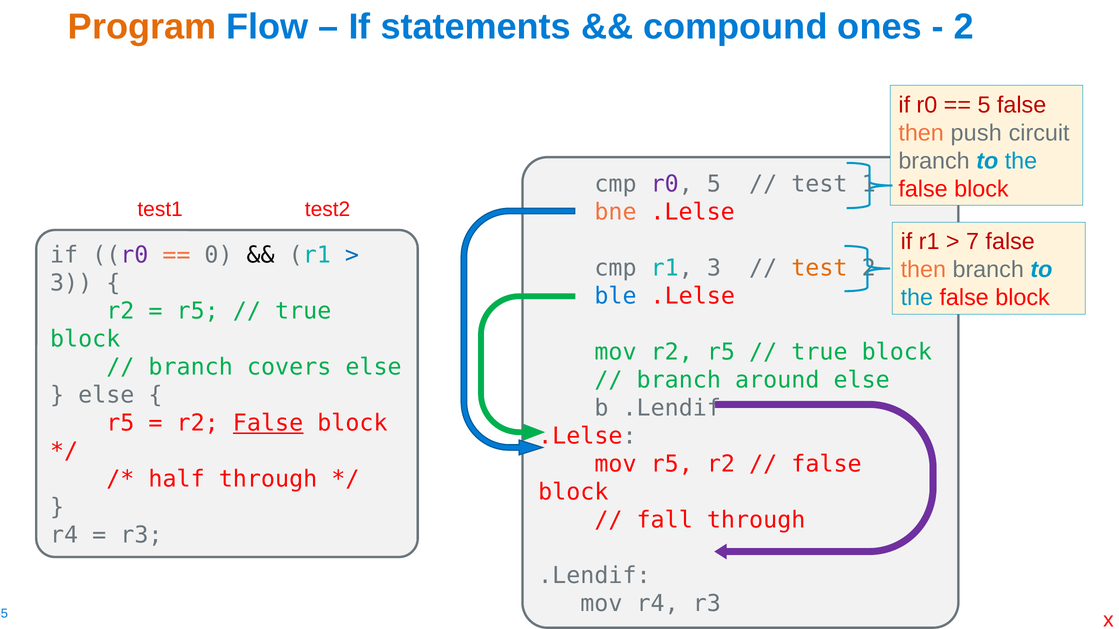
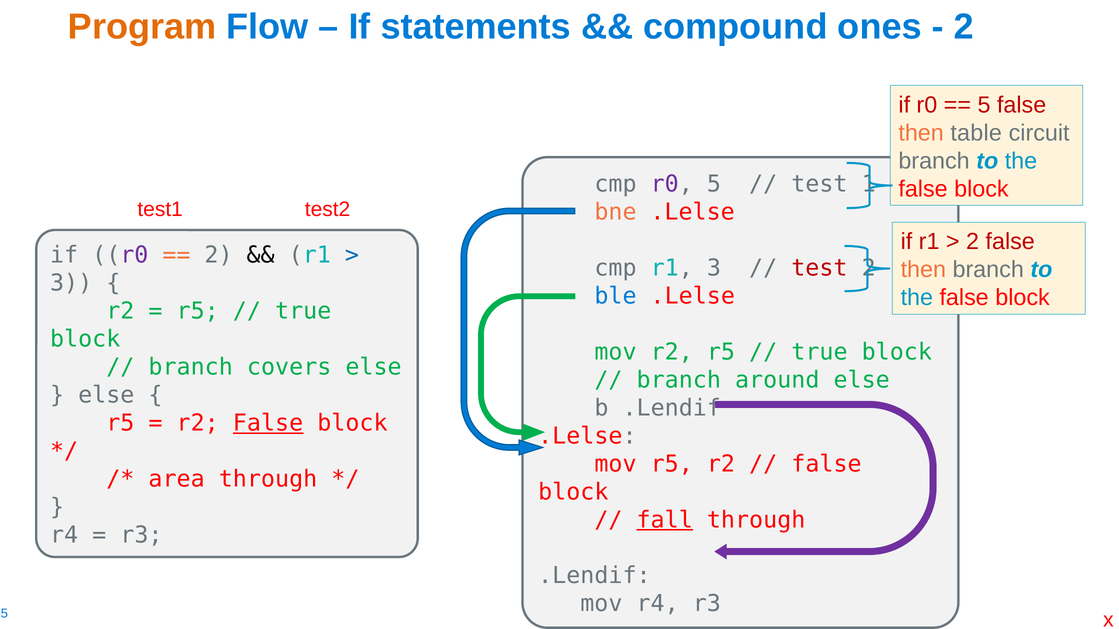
push: push -> table
7 at (973, 242): 7 -> 2
0 at (219, 255): 0 -> 2
test at (819, 268) colour: orange -> red
half: half -> area
fall underline: none -> present
